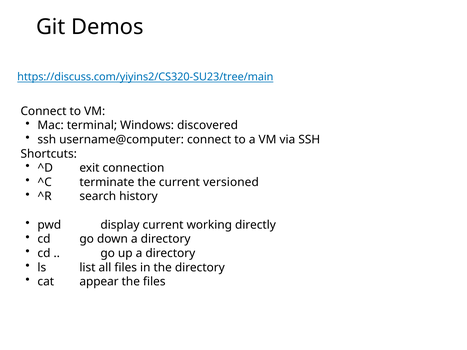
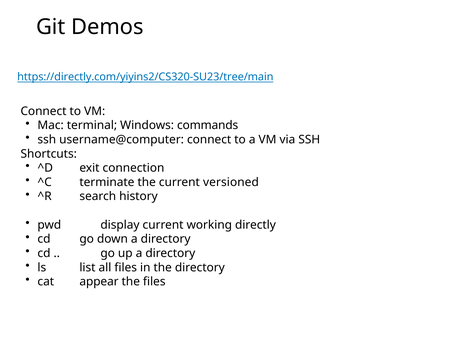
https://discuss.com/yiyins2/CS320-SU23/tree/main: https://discuss.com/yiyins2/CS320-SU23/tree/main -> https://directly.com/yiyins2/CS320-SU23/tree/main
discovered: discovered -> commands
